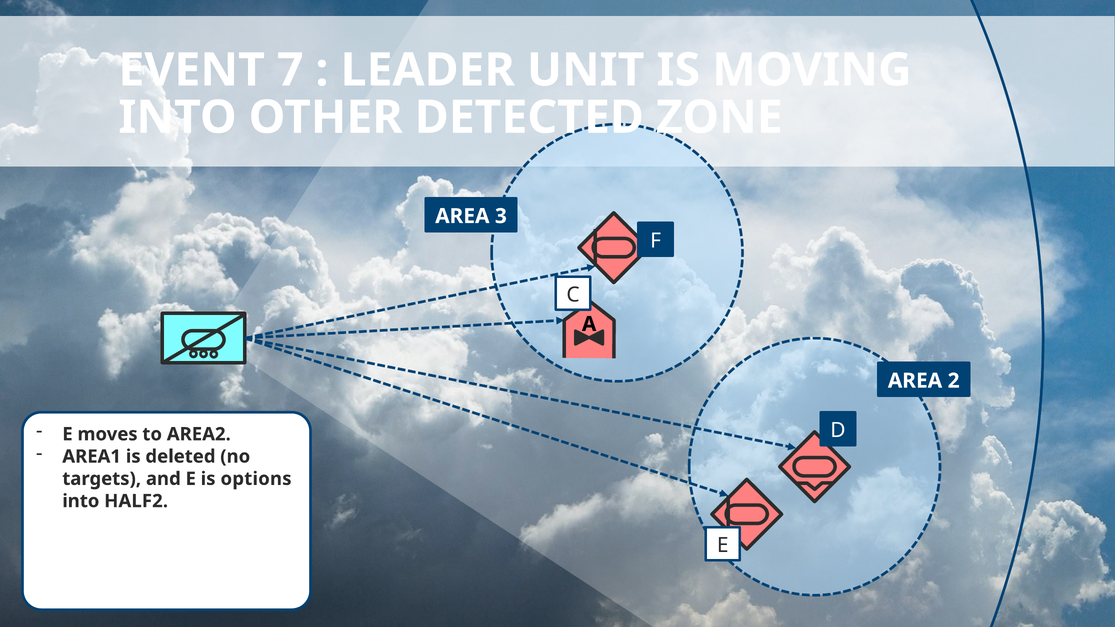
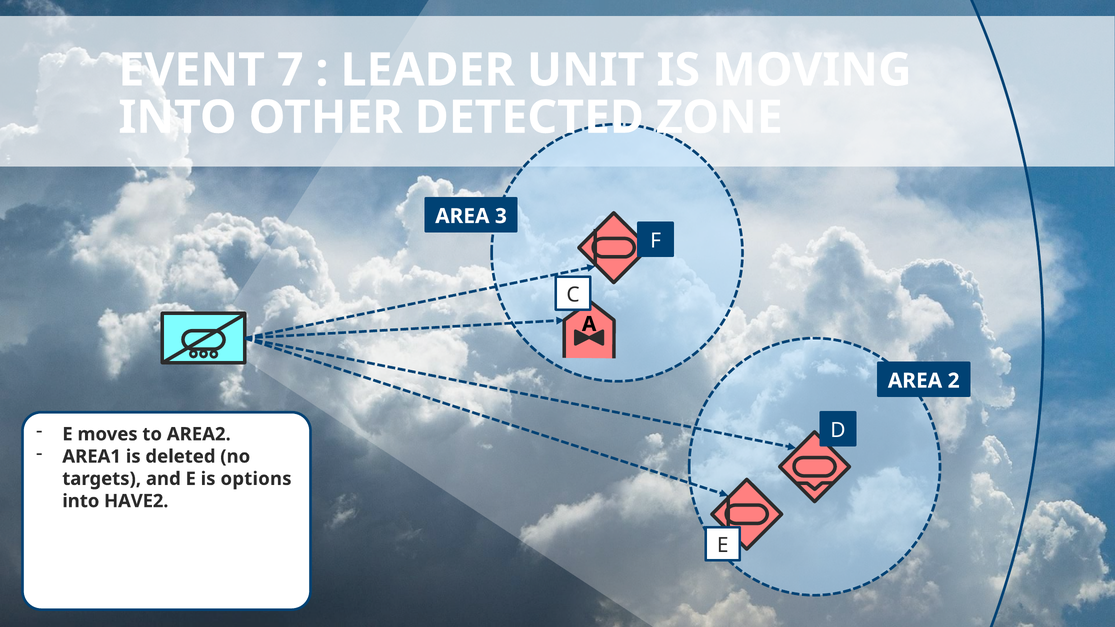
HALF2: HALF2 -> HAVE2
